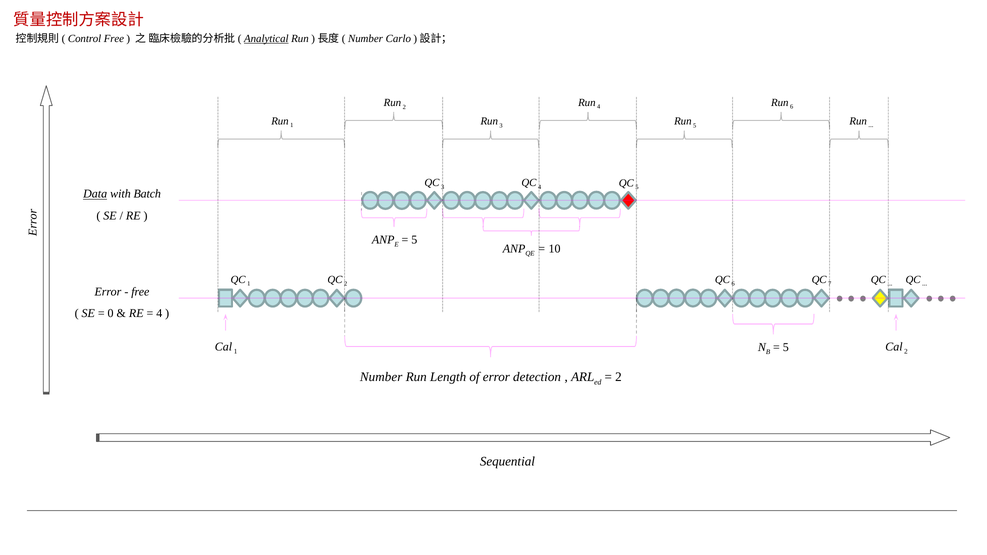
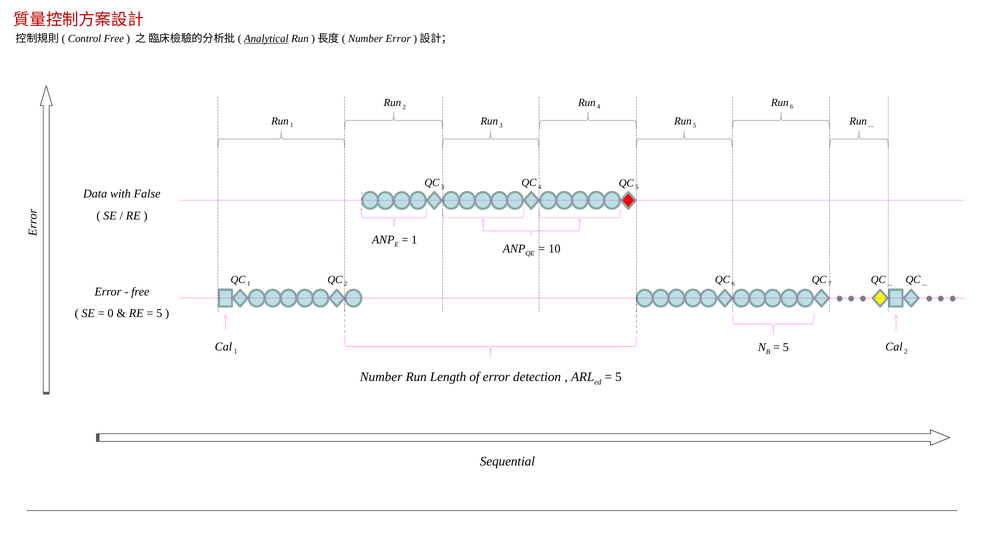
Number Carlo: Carlo -> Error
Data underline: present -> none
Batch: Batch -> False
5 at (414, 240): 5 -> 1
4 at (159, 313): 4 -> 5
2 at (618, 377): 2 -> 5
